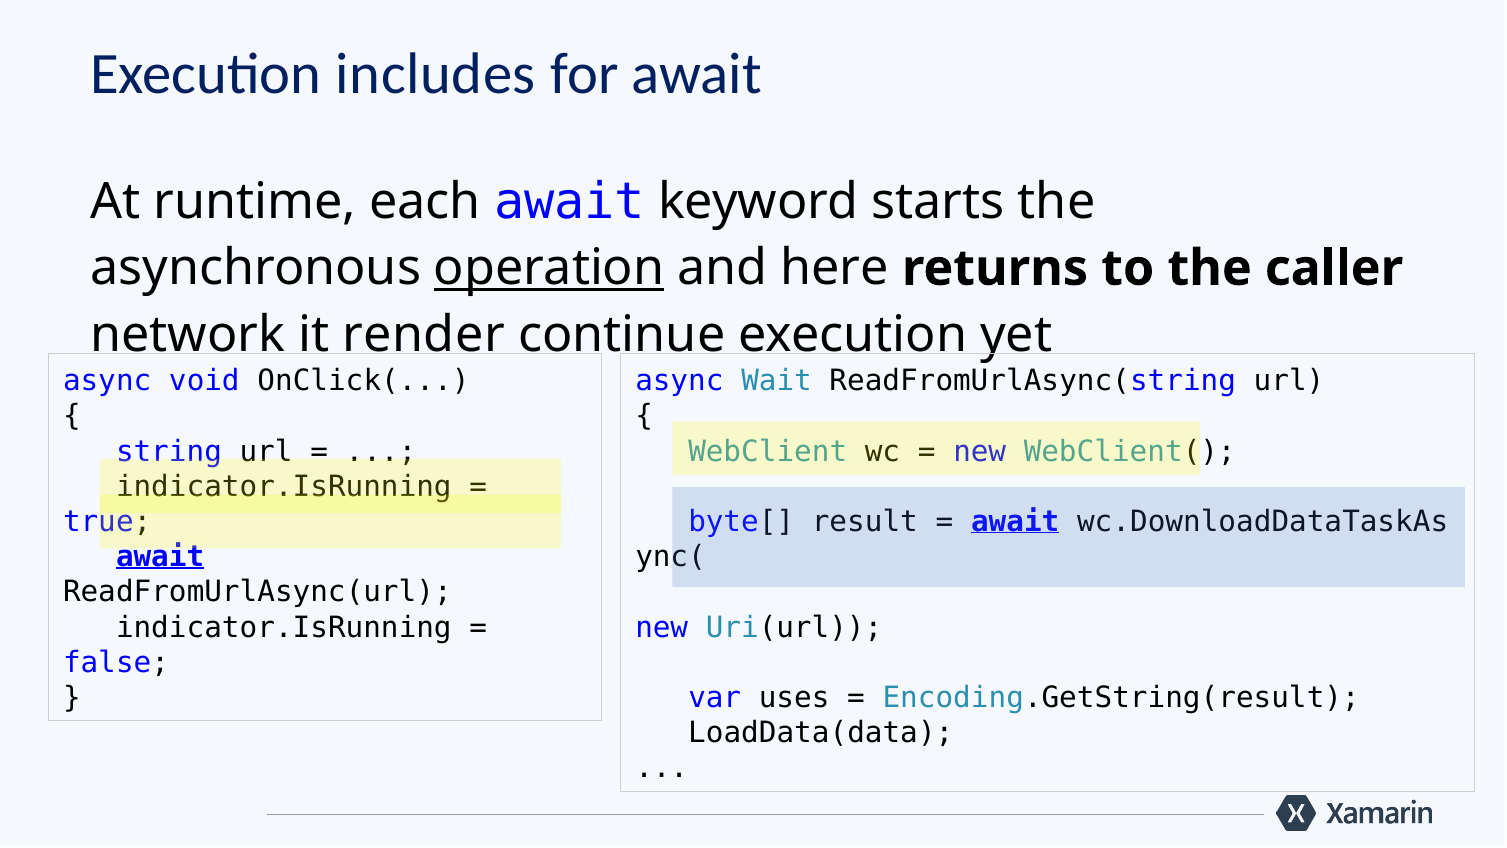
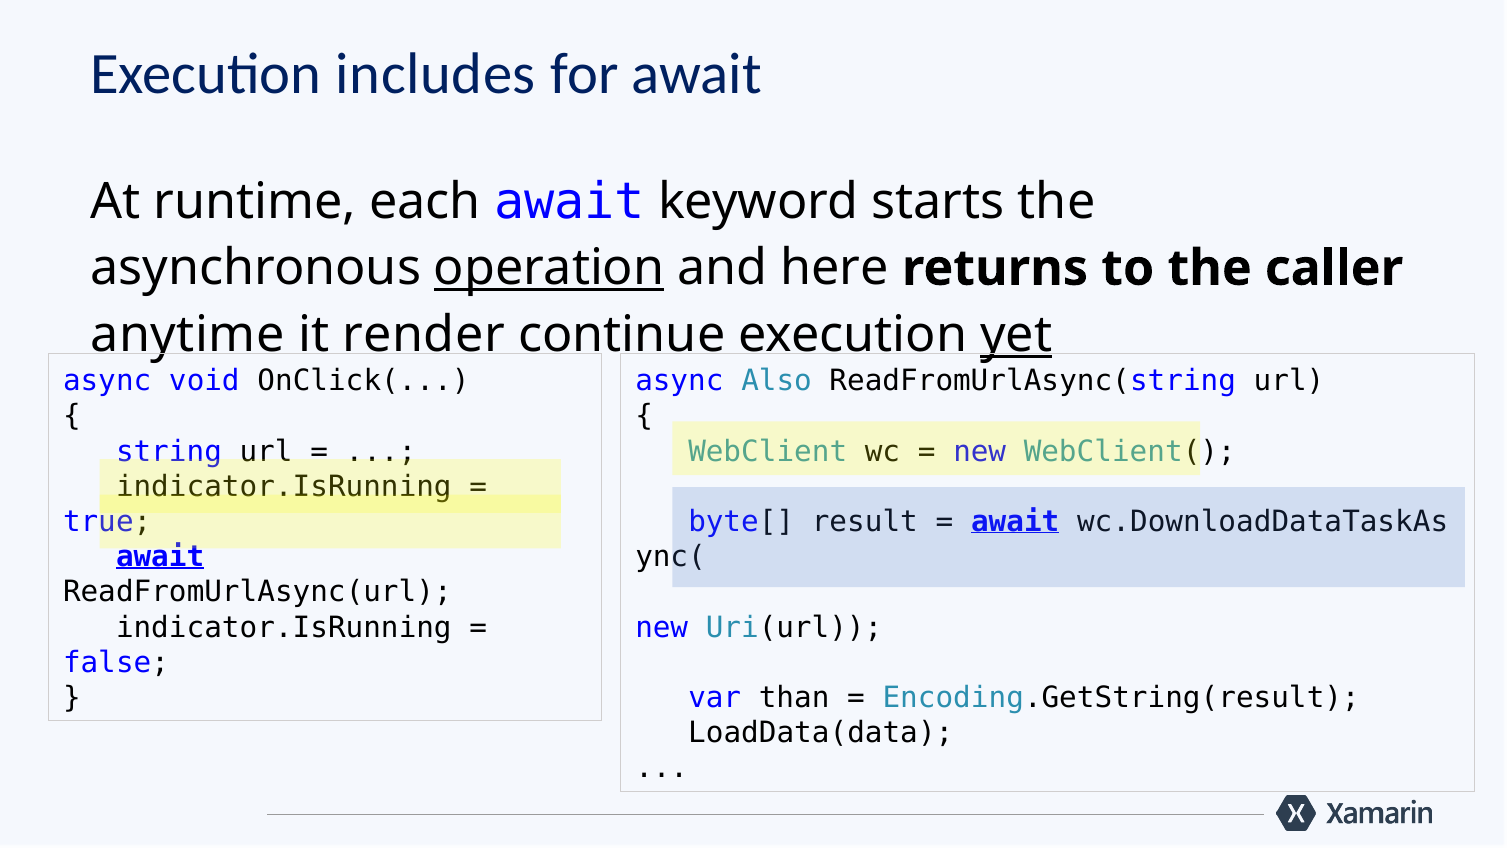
network: network -> anytime
yet underline: none -> present
Wait: Wait -> Also
uses: uses -> than
